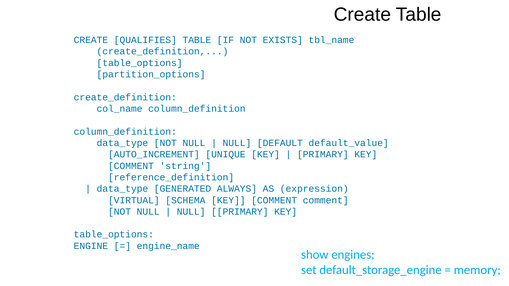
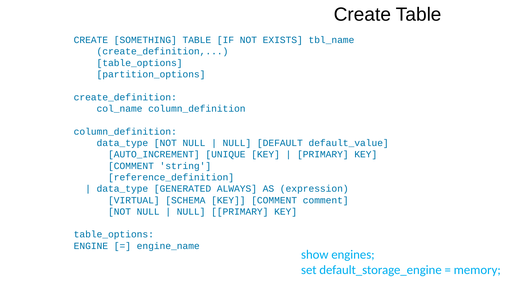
QUALIFIES: QUALIFIES -> SOMETHING
